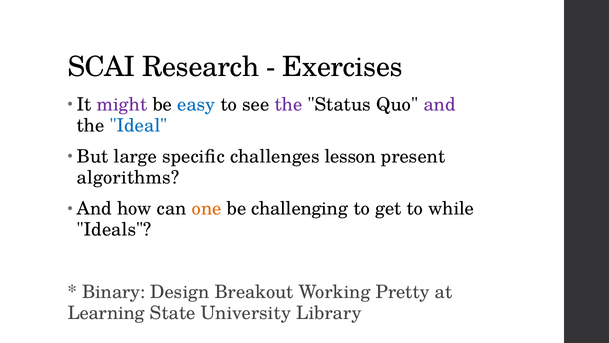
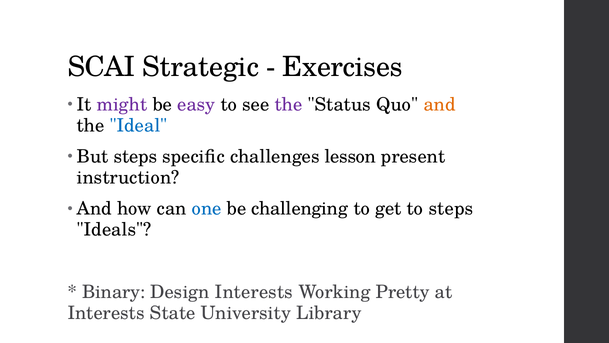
Research: Research -> Strategic
easy colour: blue -> purple
and at (440, 104) colour: purple -> orange
But large: large -> steps
algorithms: algorithms -> instruction
one colour: orange -> blue
to while: while -> steps
Design Breakout: Breakout -> Interests
Learning at (106, 313): Learning -> Interests
